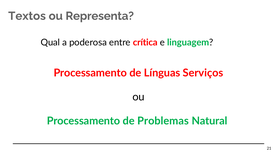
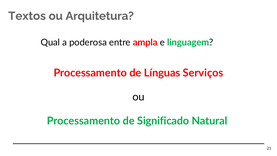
Representa: Representa -> Arquitetura
crítica: crítica -> ampla
Problemas: Problemas -> Significado
